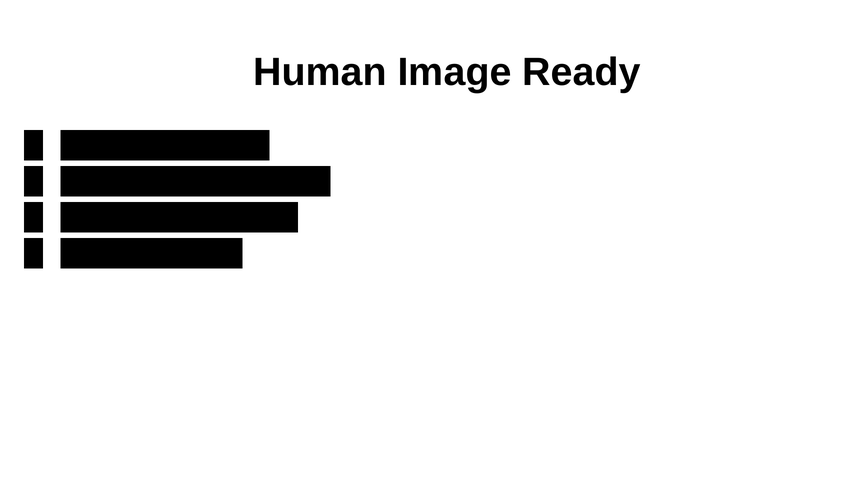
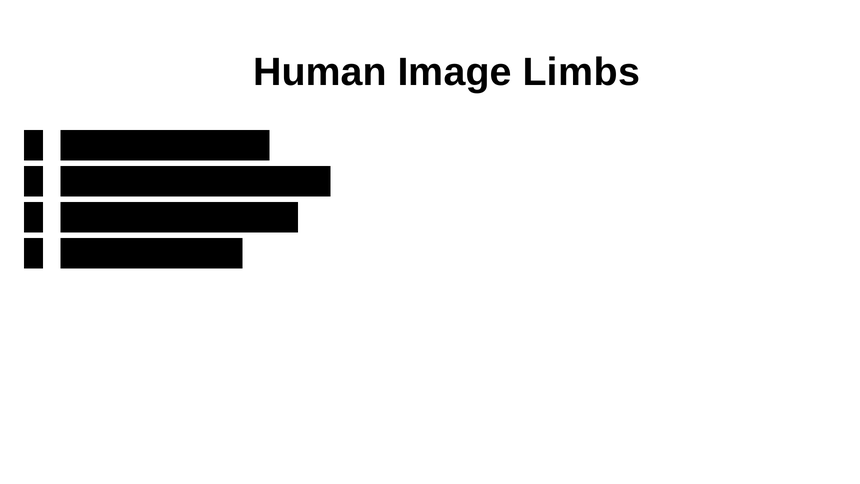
Image Ready: Ready -> Limbs
